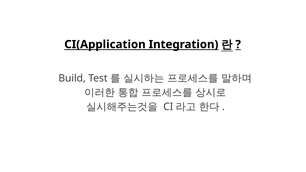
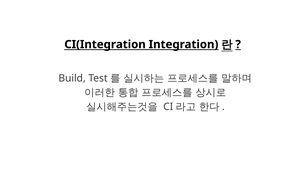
CI(Application: CI(Application -> CI(Integration
